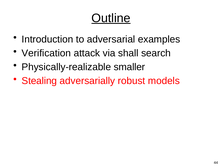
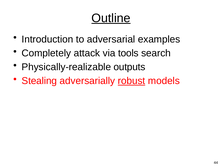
Verification: Verification -> Completely
shall: shall -> tools
smaller: smaller -> outputs
robust underline: none -> present
